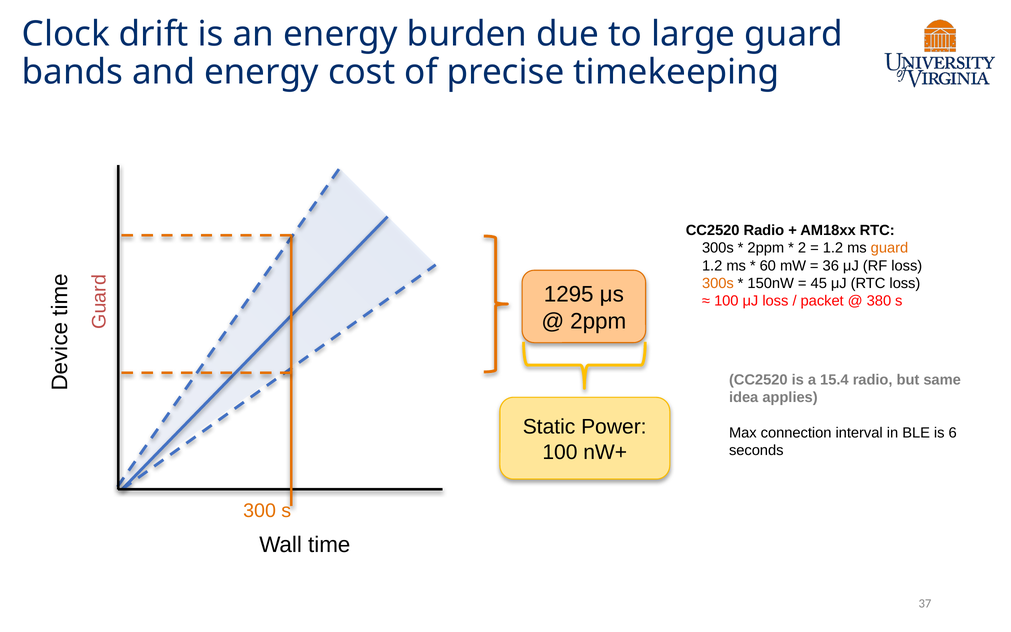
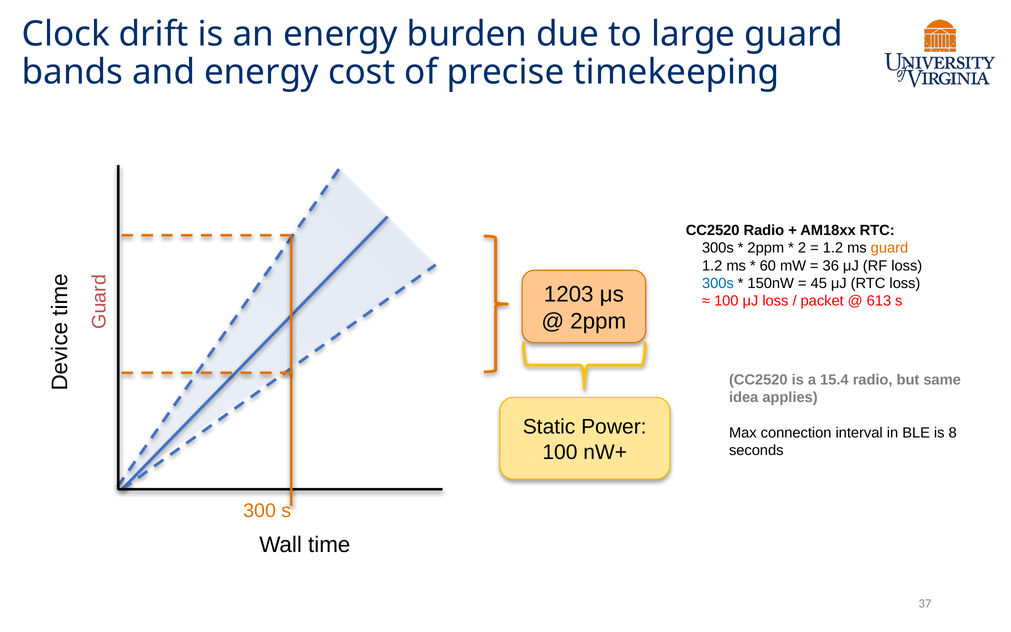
300s at (718, 283) colour: orange -> blue
1295: 1295 -> 1203
380: 380 -> 613
6: 6 -> 8
